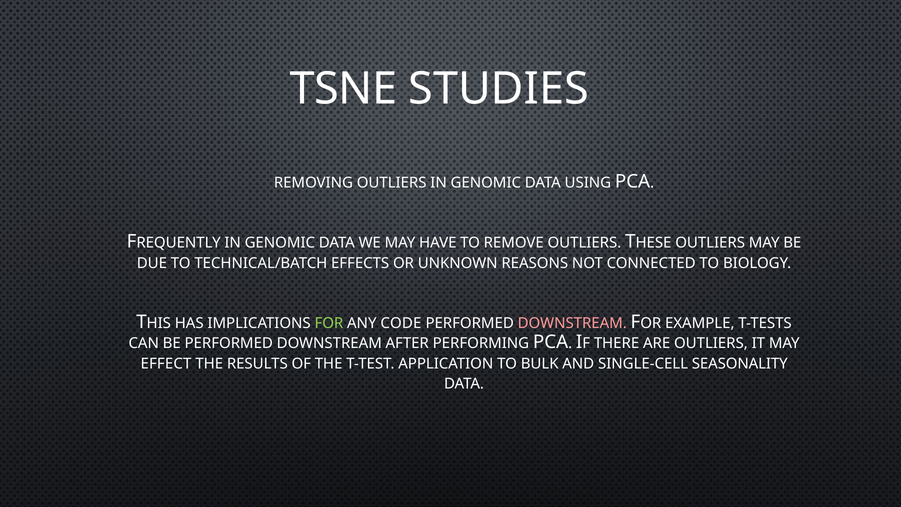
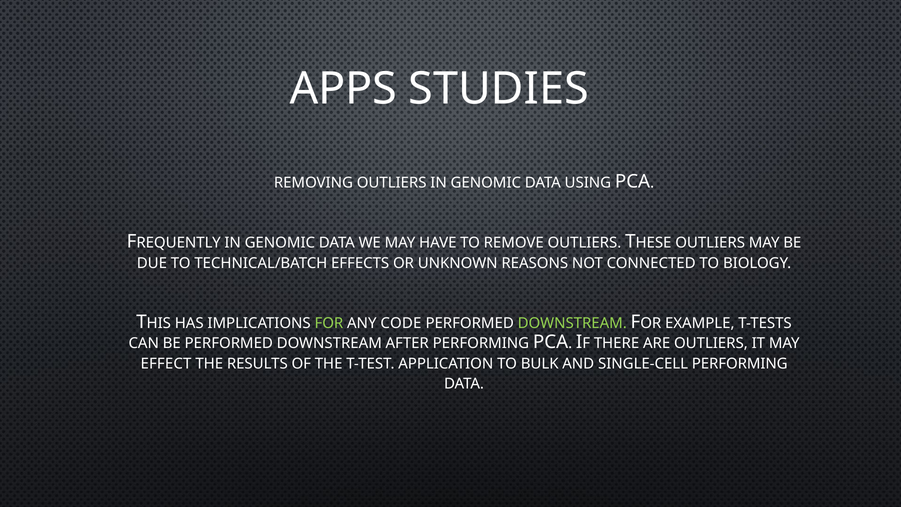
TSNE: TSNE -> APPS
DOWNSTREAM at (572, 323) colour: pink -> light green
SINGLE-CELL SEASONALITY: SEASONALITY -> PERFORMING
